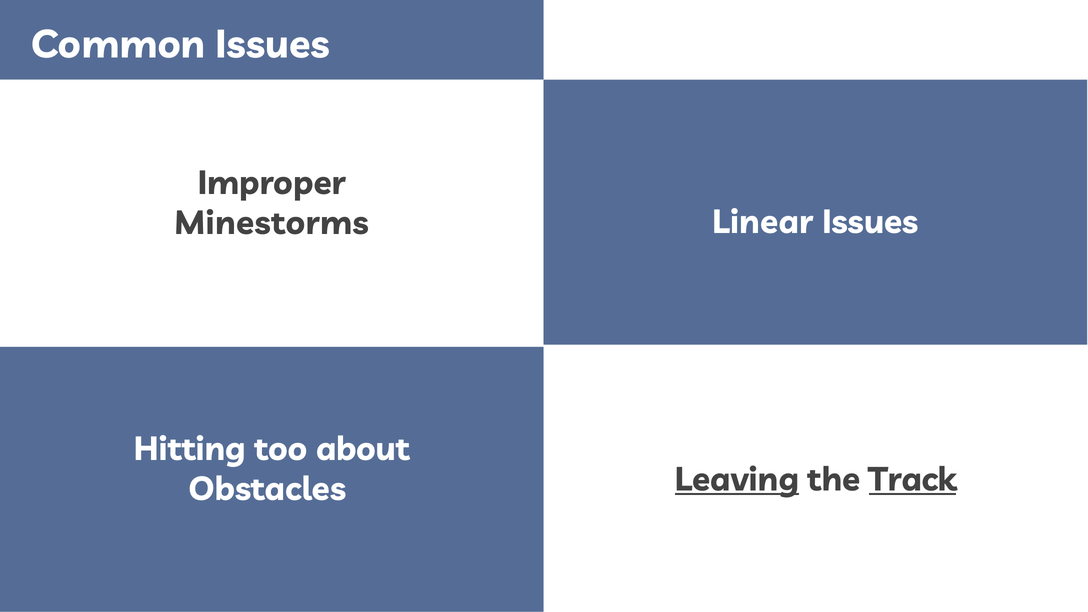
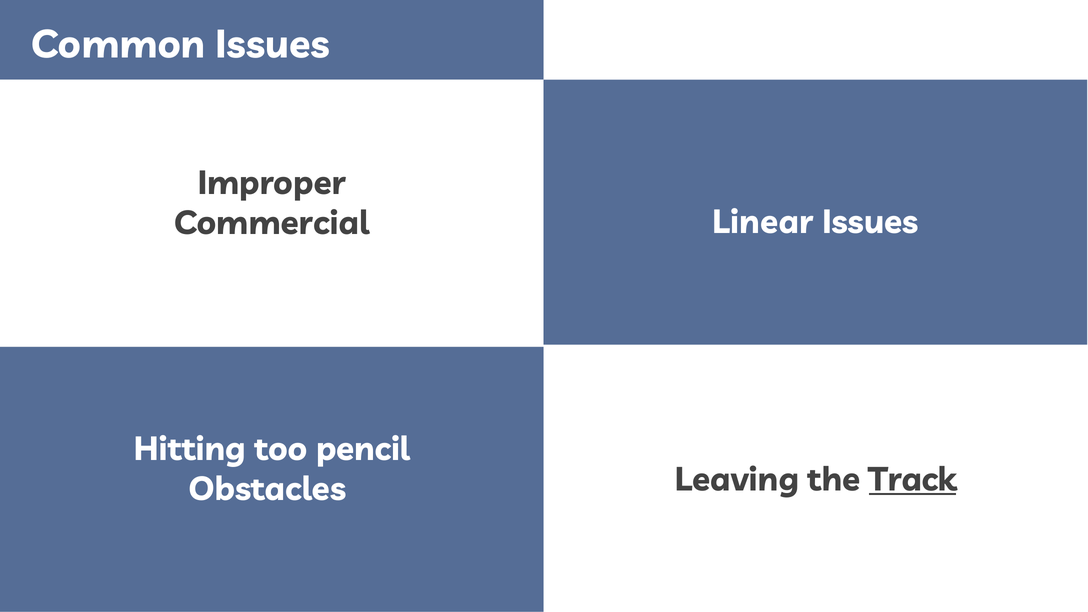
Minestorms: Minestorms -> Commercial
about: about -> pencil
Leaving underline: present -> none
